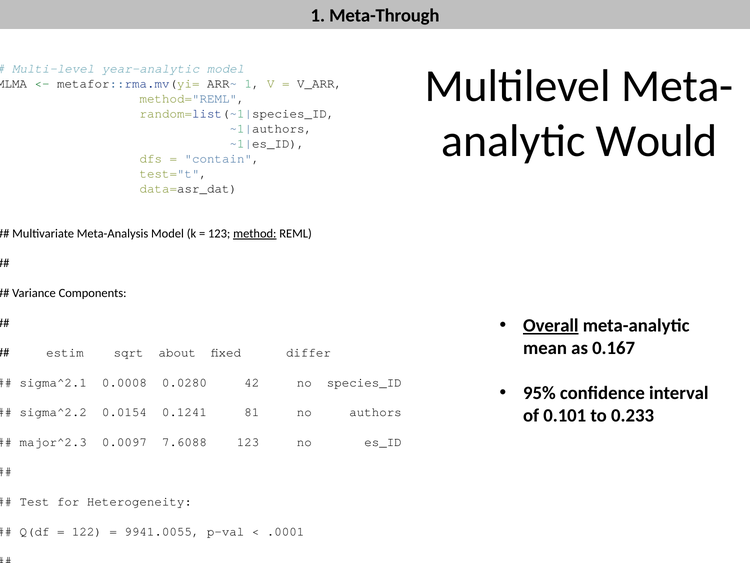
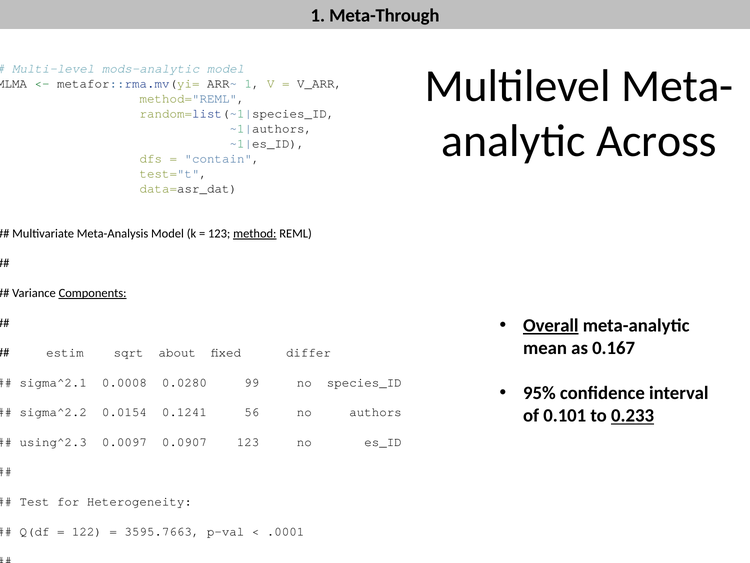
year-analytic: year-analytic -> mods-analytic
Would: Would -> Across
Components underline: none -> present
42: 42 -> 99
81: 81 -> 56
0.233 underline: none -> present
major^2.3: major^2.3 -> using^2.3
7.6088: 7.6088 -> 0.0907
9941.0055: 9941.0055 -> 3595.7663
